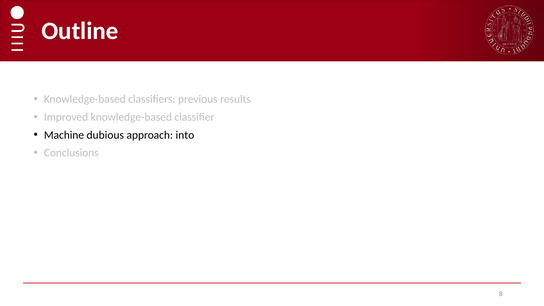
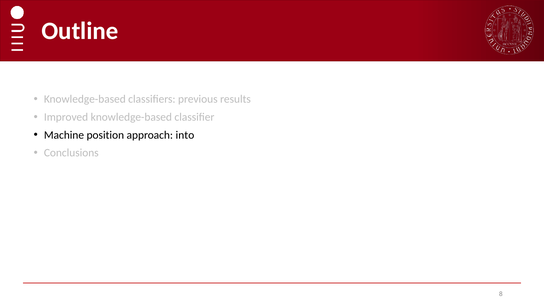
dubious: dubious -> position
